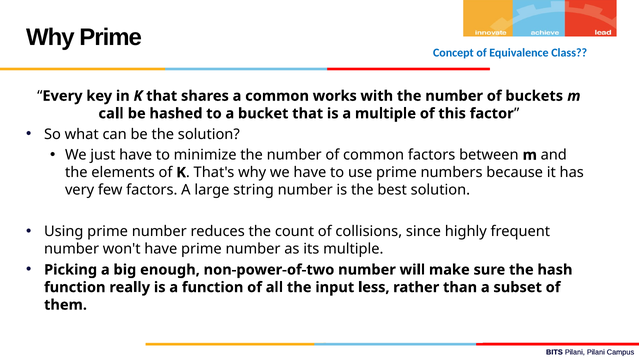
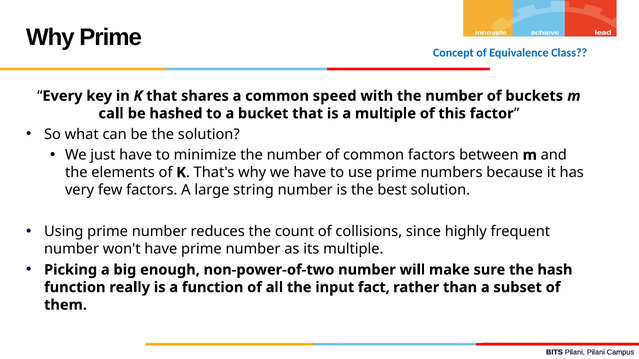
works: works -> speed
less: less -> fact
